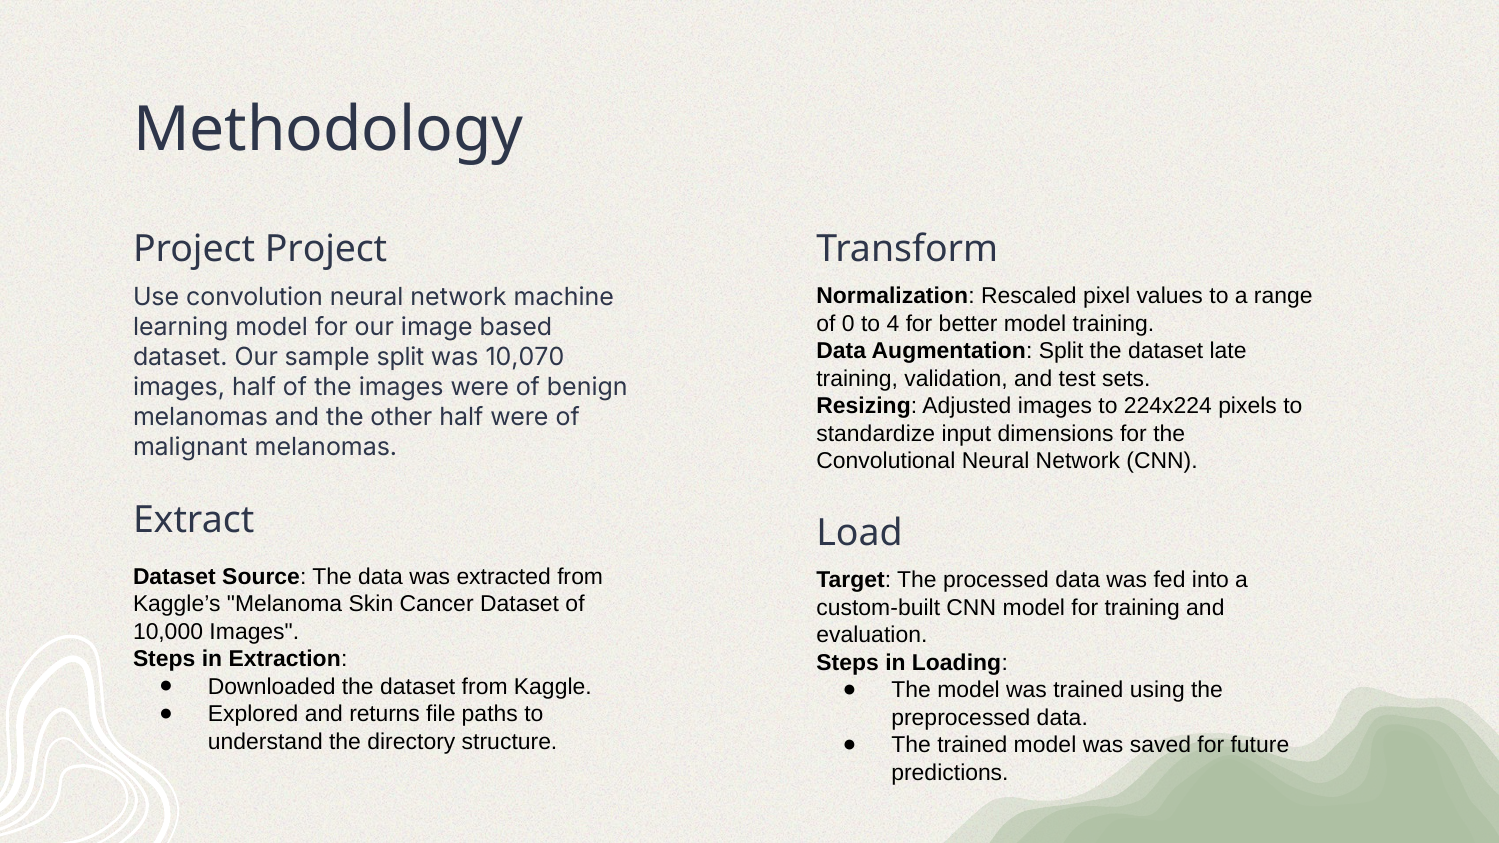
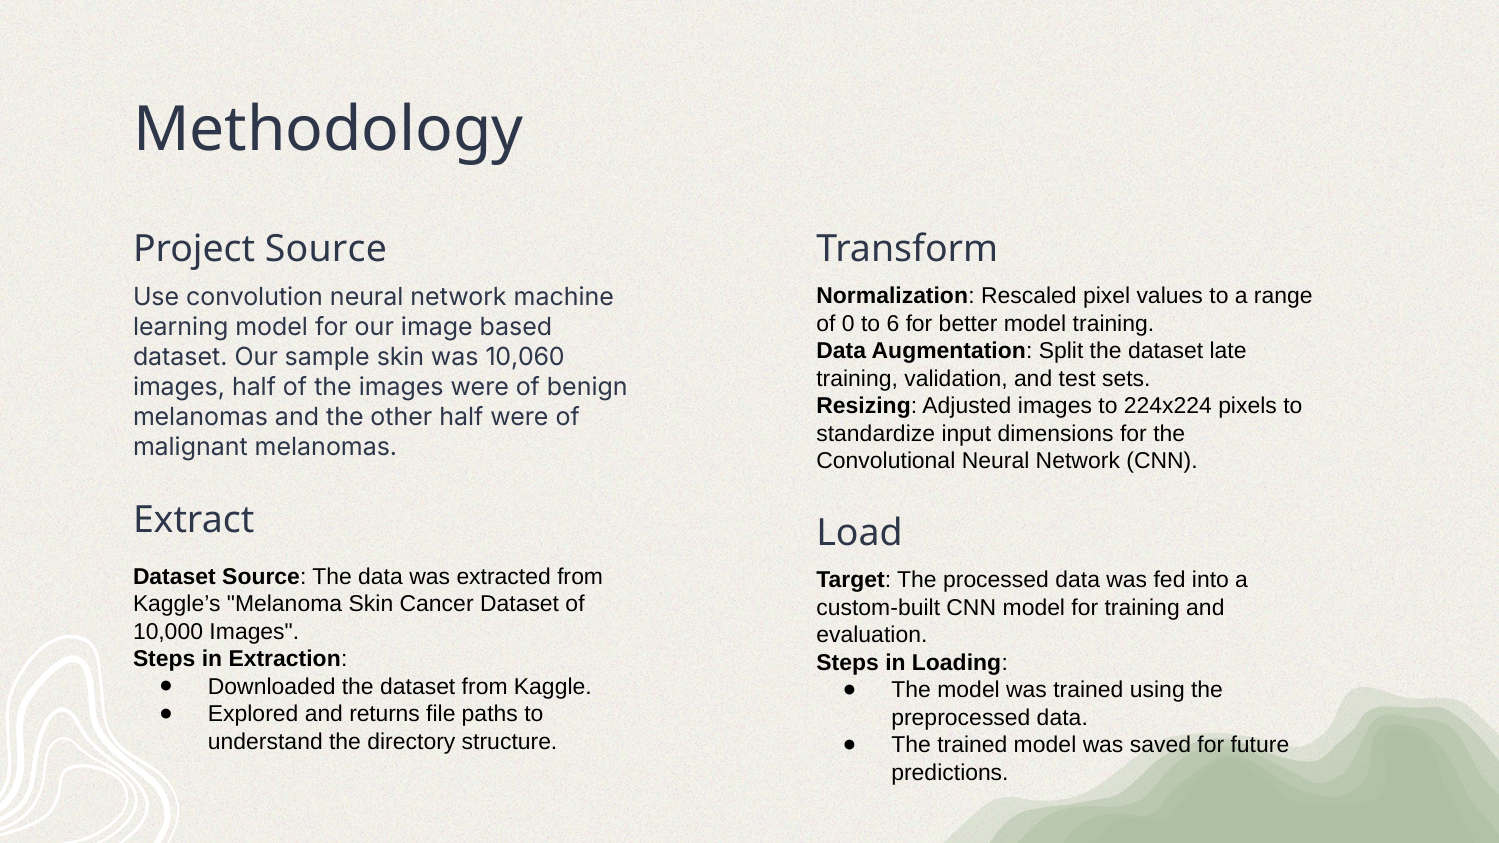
Project Project: Project -> Source
4: 4 -> 6
sample split: split -> skin
10,070: 10,070 -> 10,060
